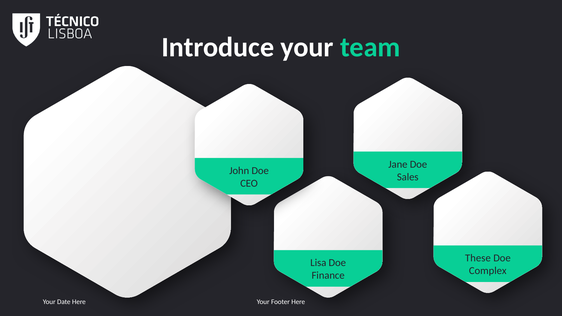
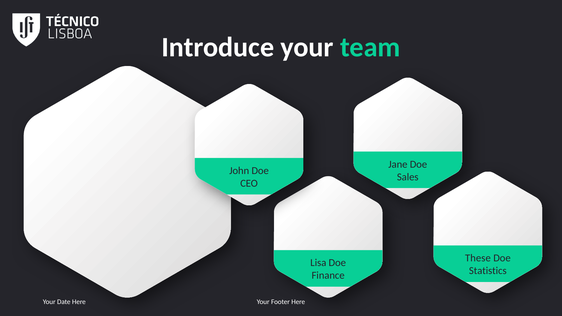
Complex: Complex -> Statistics
